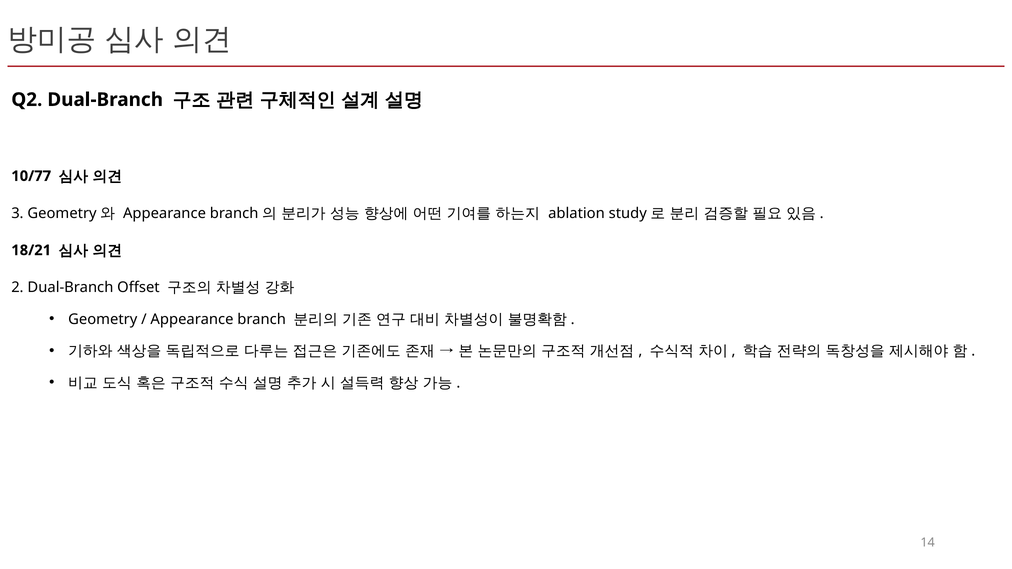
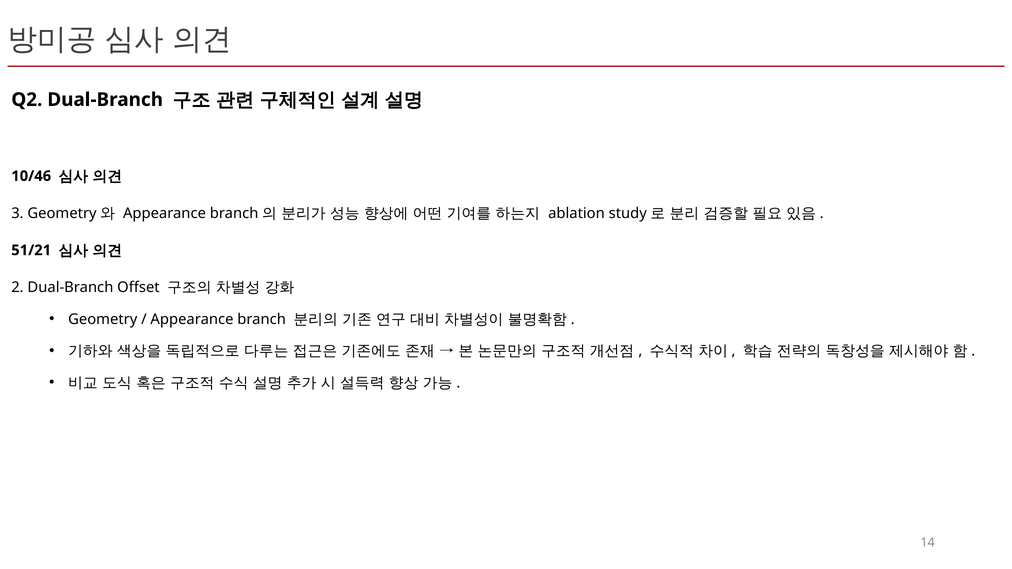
10/77: 10/77 -> 10/46
18/21: 18/21 -> 51/21
